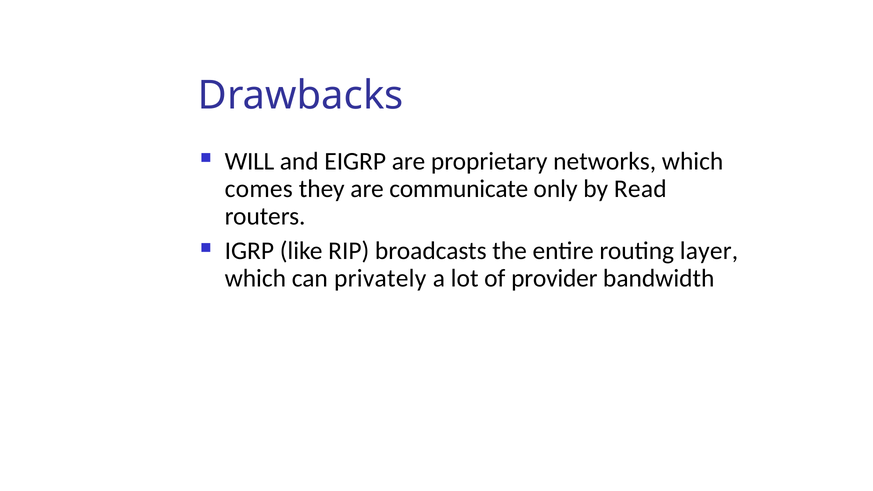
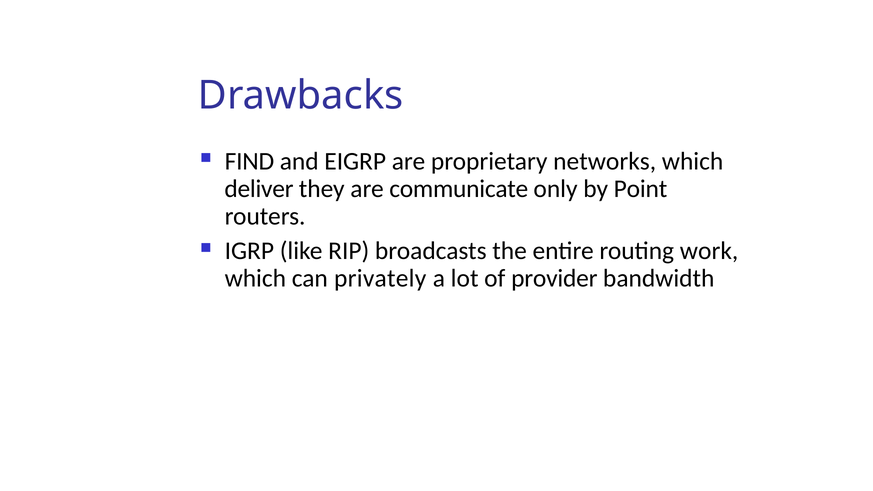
WILL: WILL -> FIND
comes: comes -> deliver
Read: Read -> Point
layer: layer -> work
